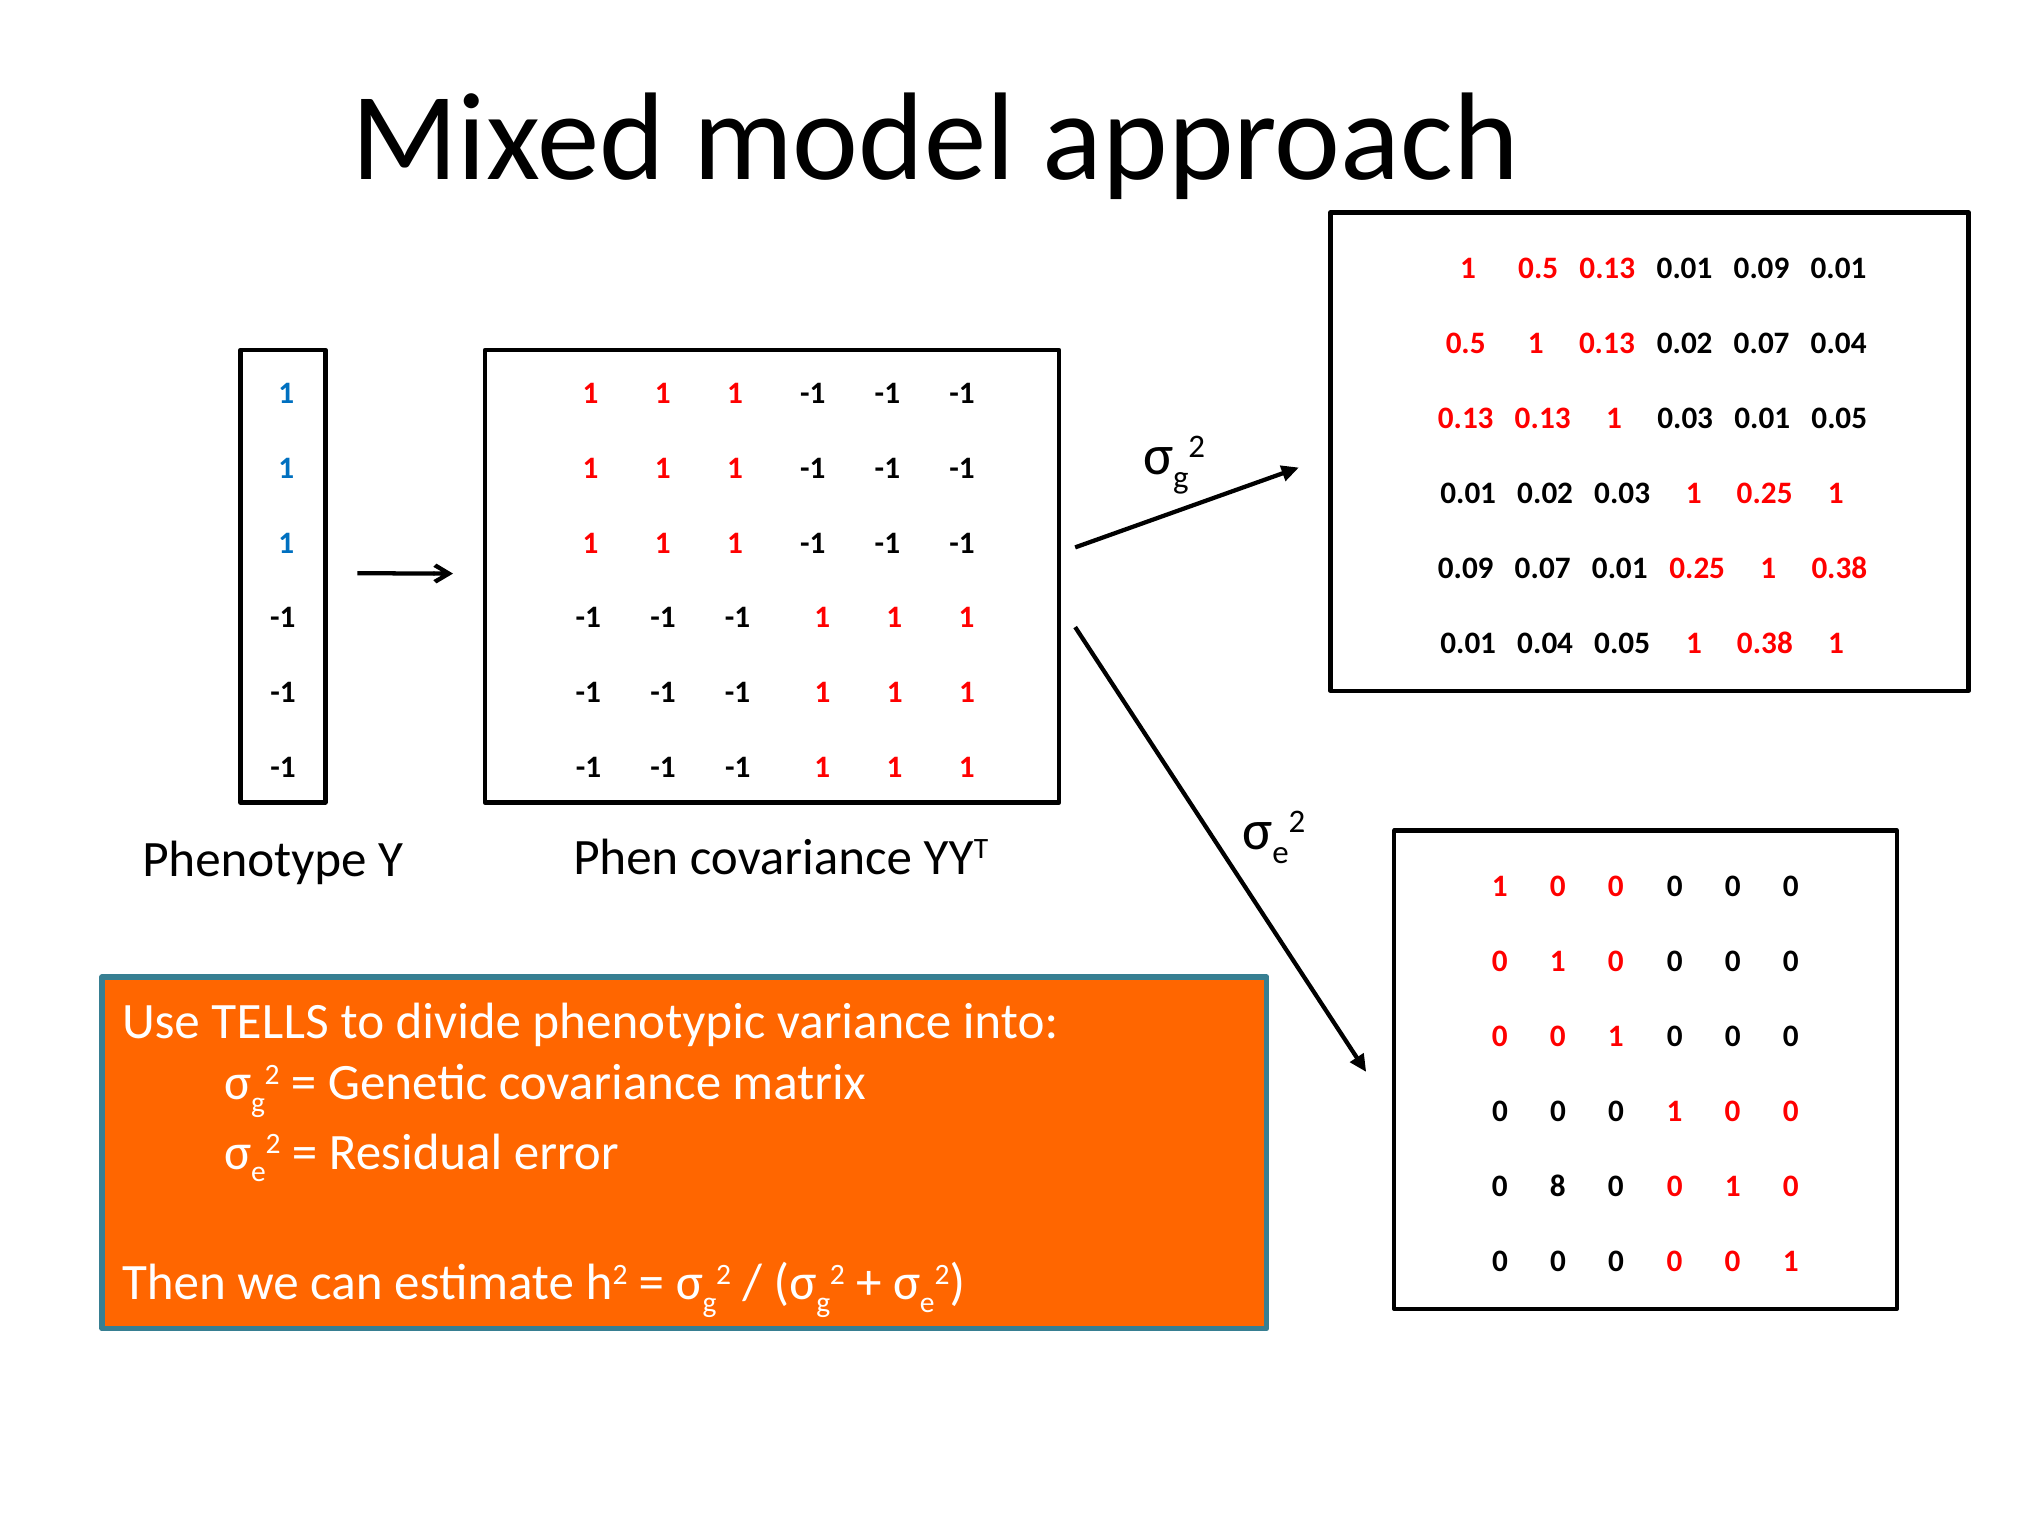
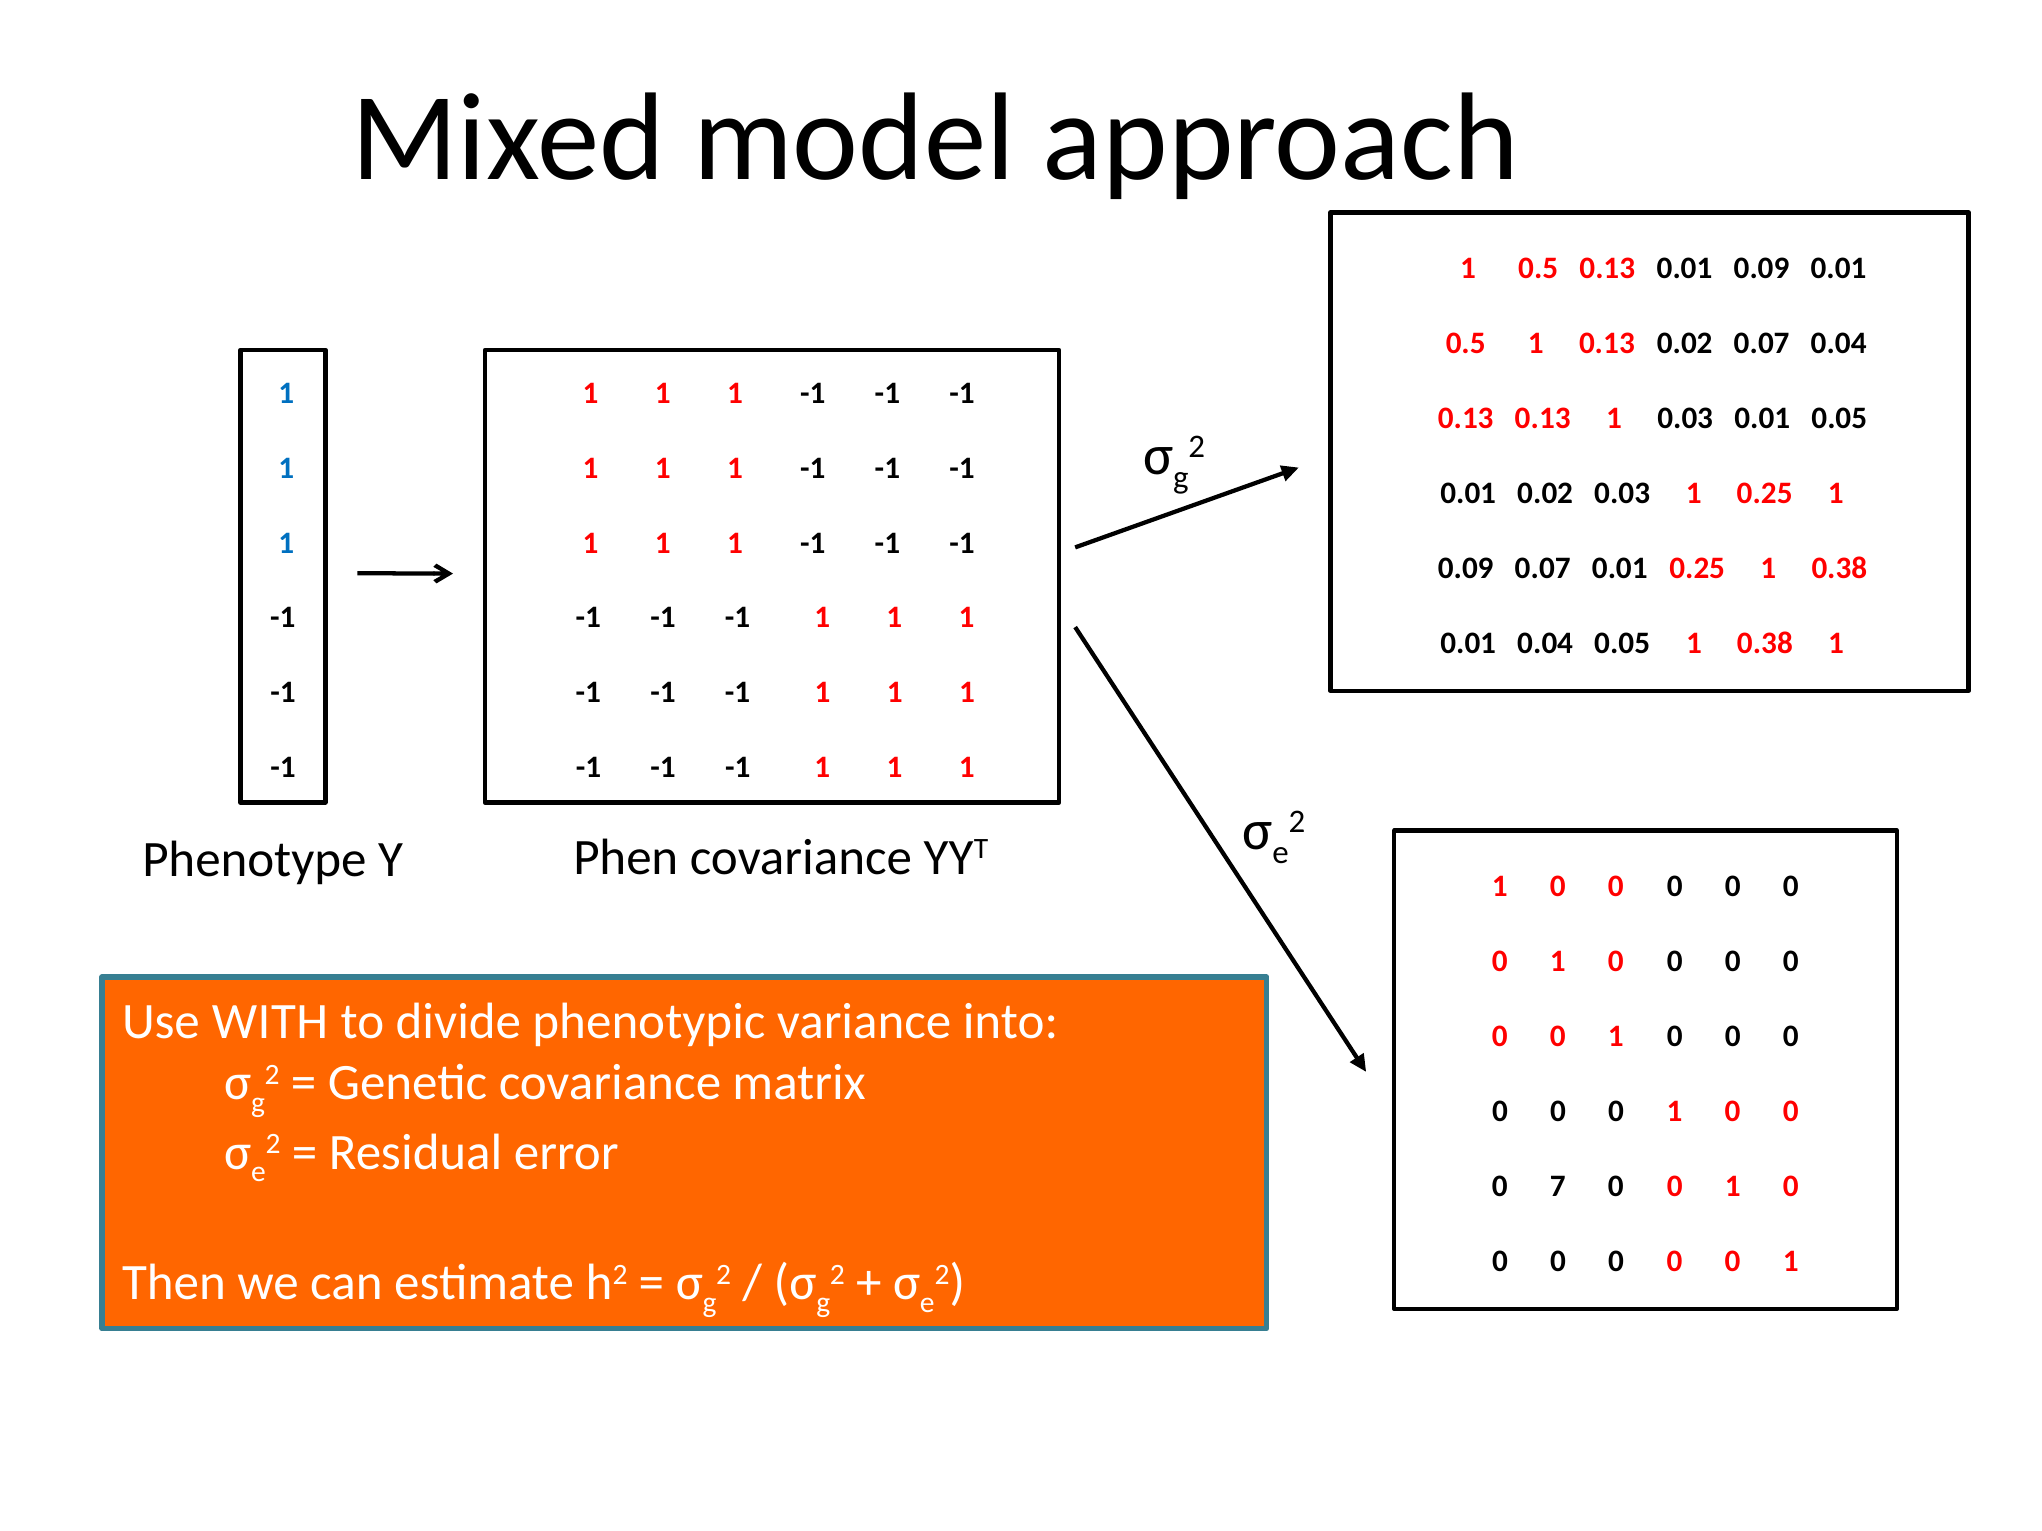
TELLS: TELLS -> WITH
8: 8 -> 7
